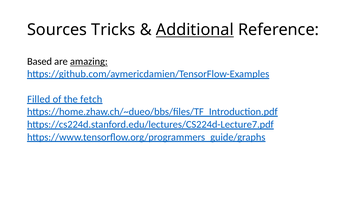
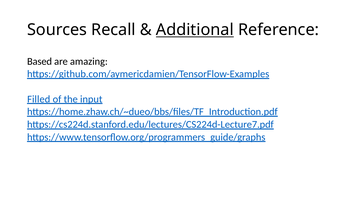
Tricks: Tricks -> Recall
amazing underline: present -> none
fetch: fetch -> input
